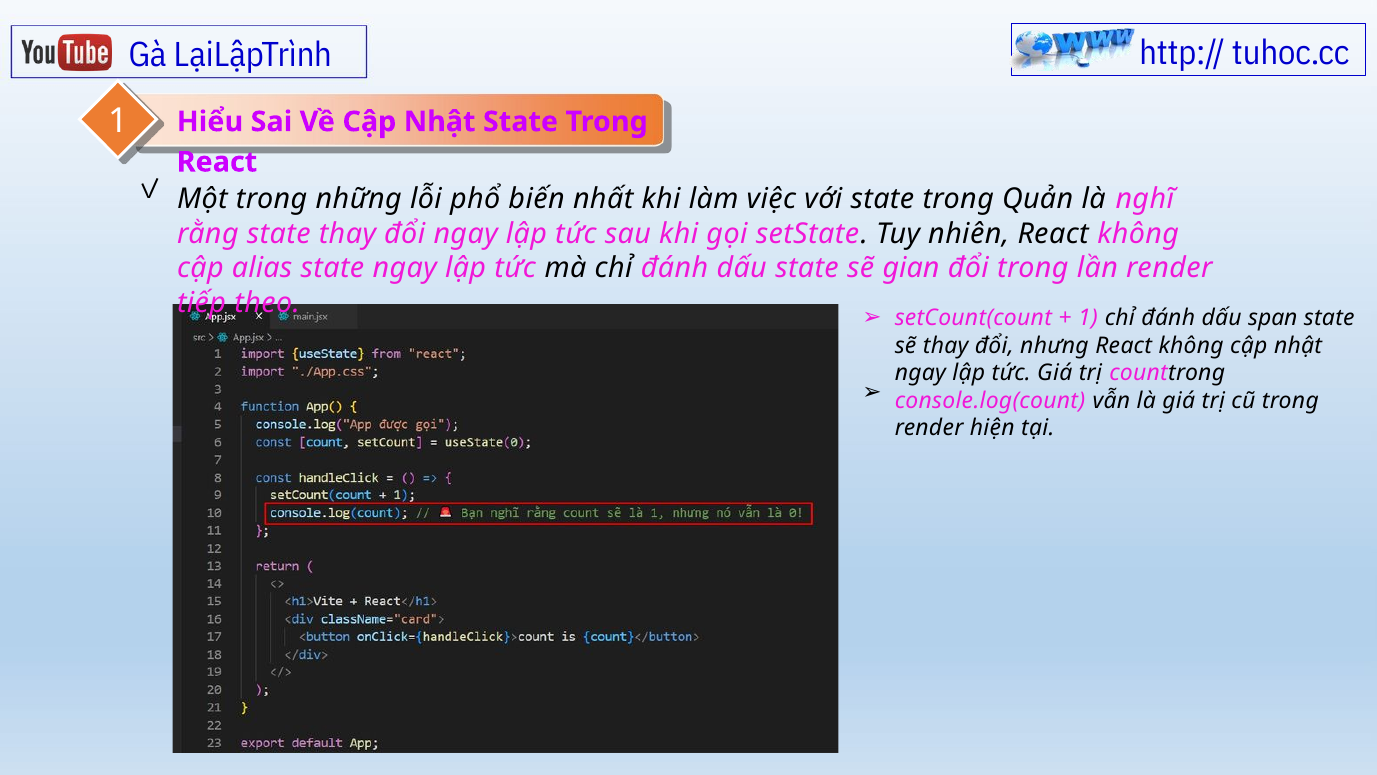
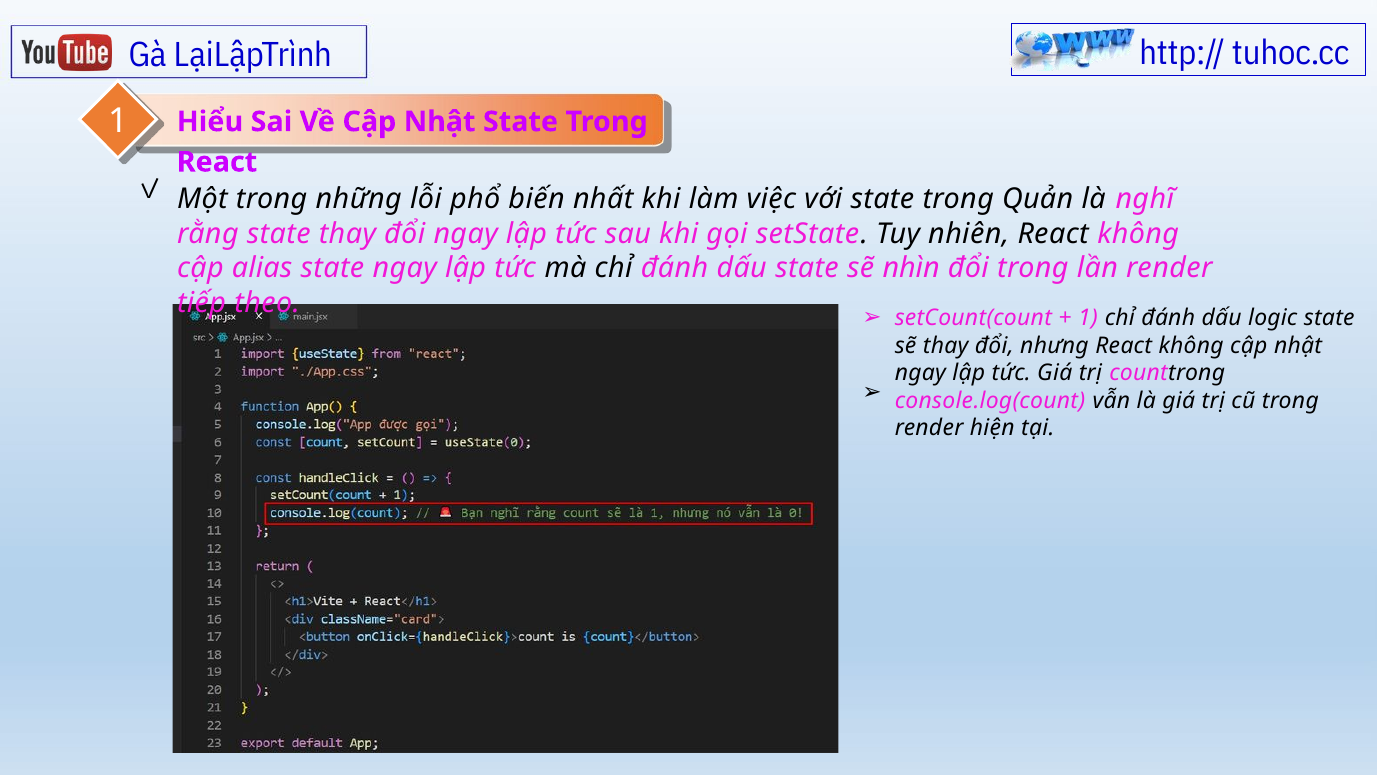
gian: gian -> nhìn
span: span -> logic
